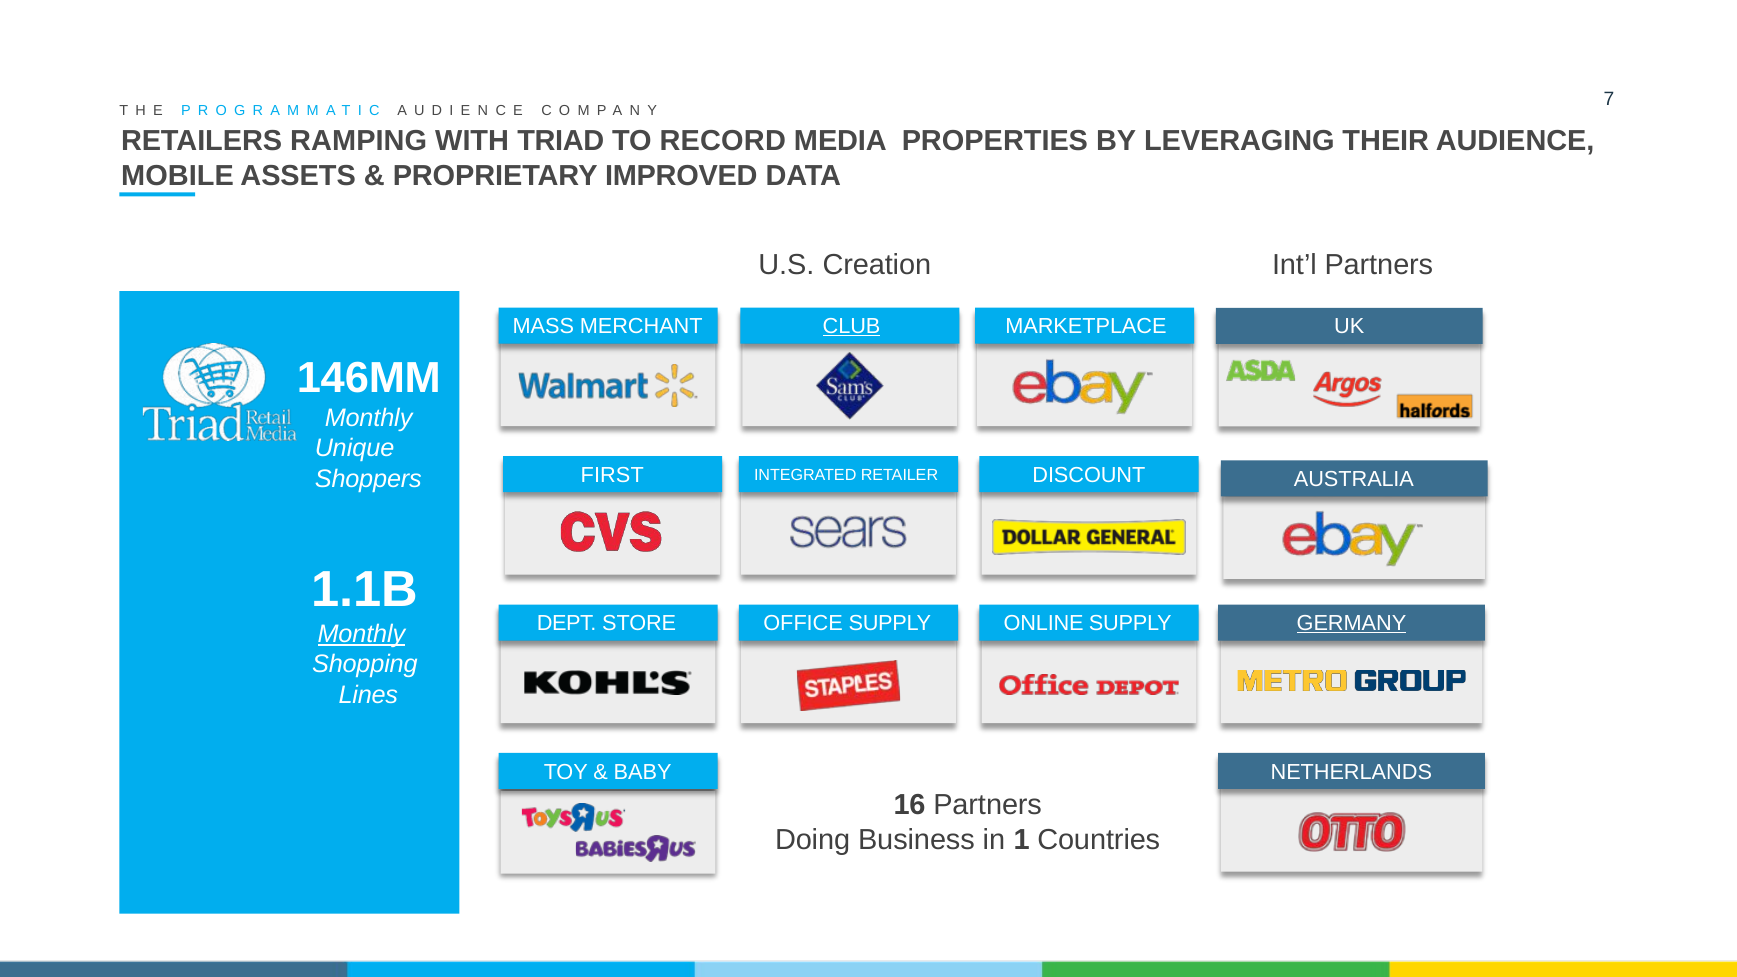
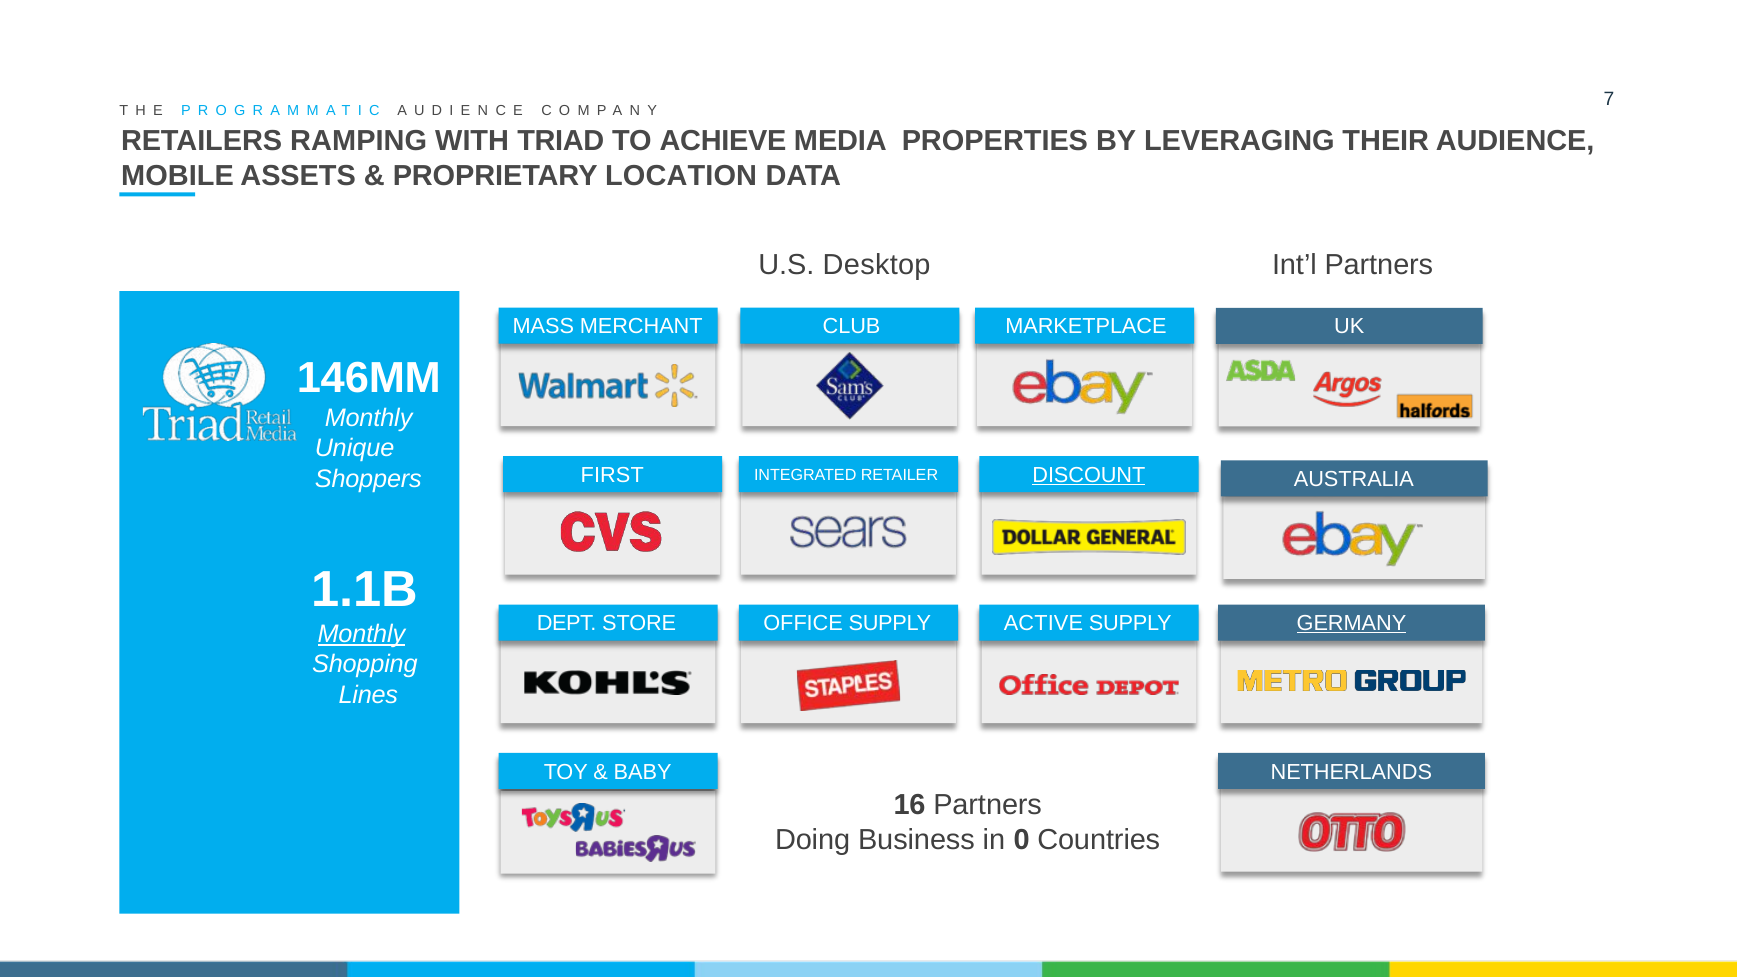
RECORD: RECORD -> ACHIEVE
IMPROVED: IMPROVED -> LOCATION
Creation: Creation -> Desktop
CLUB underline: present -> none
DISCOUNT underline: none -> present
ONLINE: ONLINE -> ACTIVE
1: 1 -> 0
